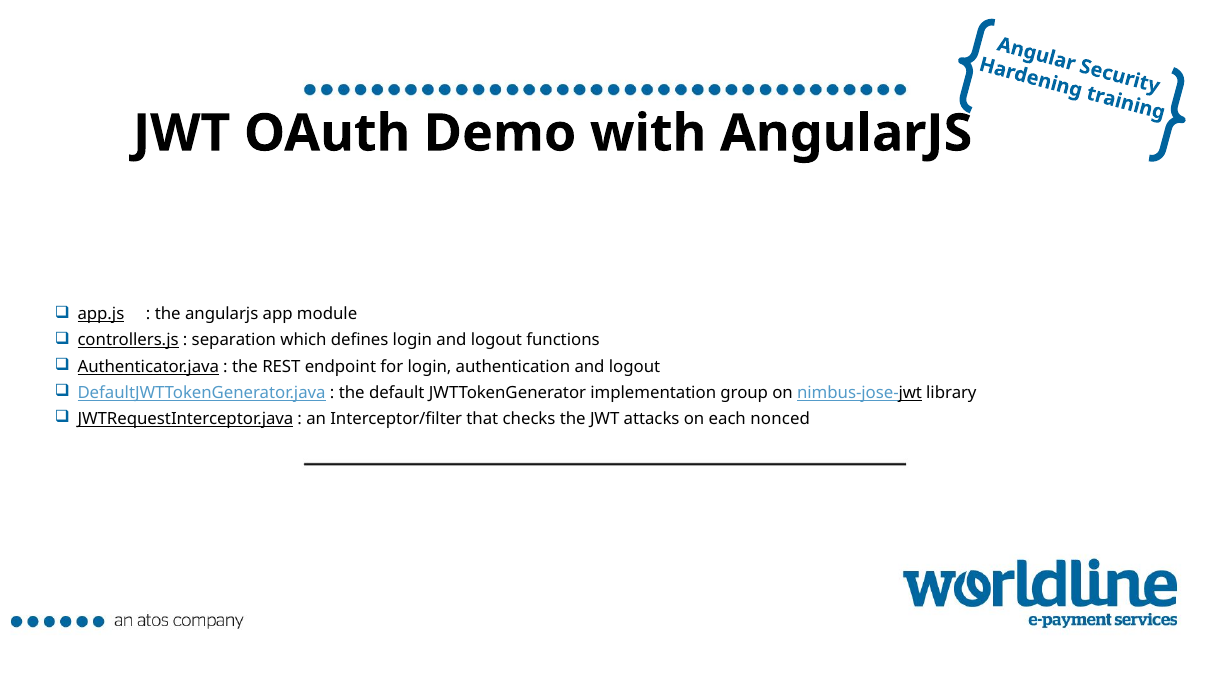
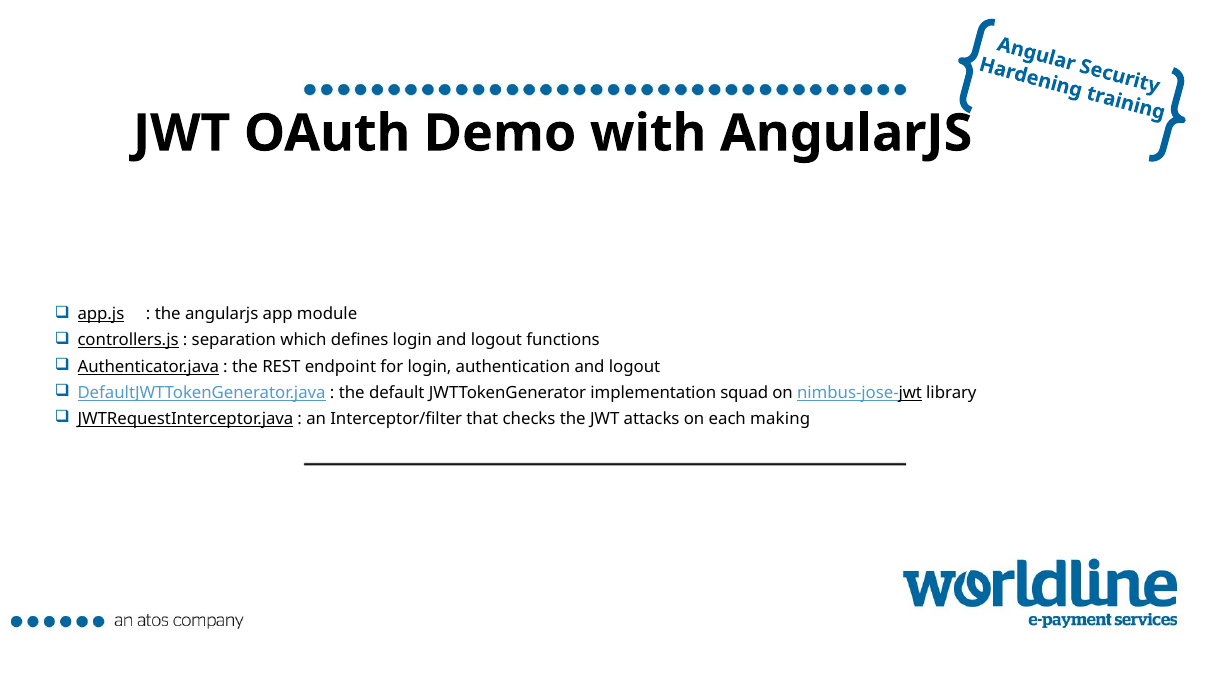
group: group -> squad
nonced: nonced -> making
